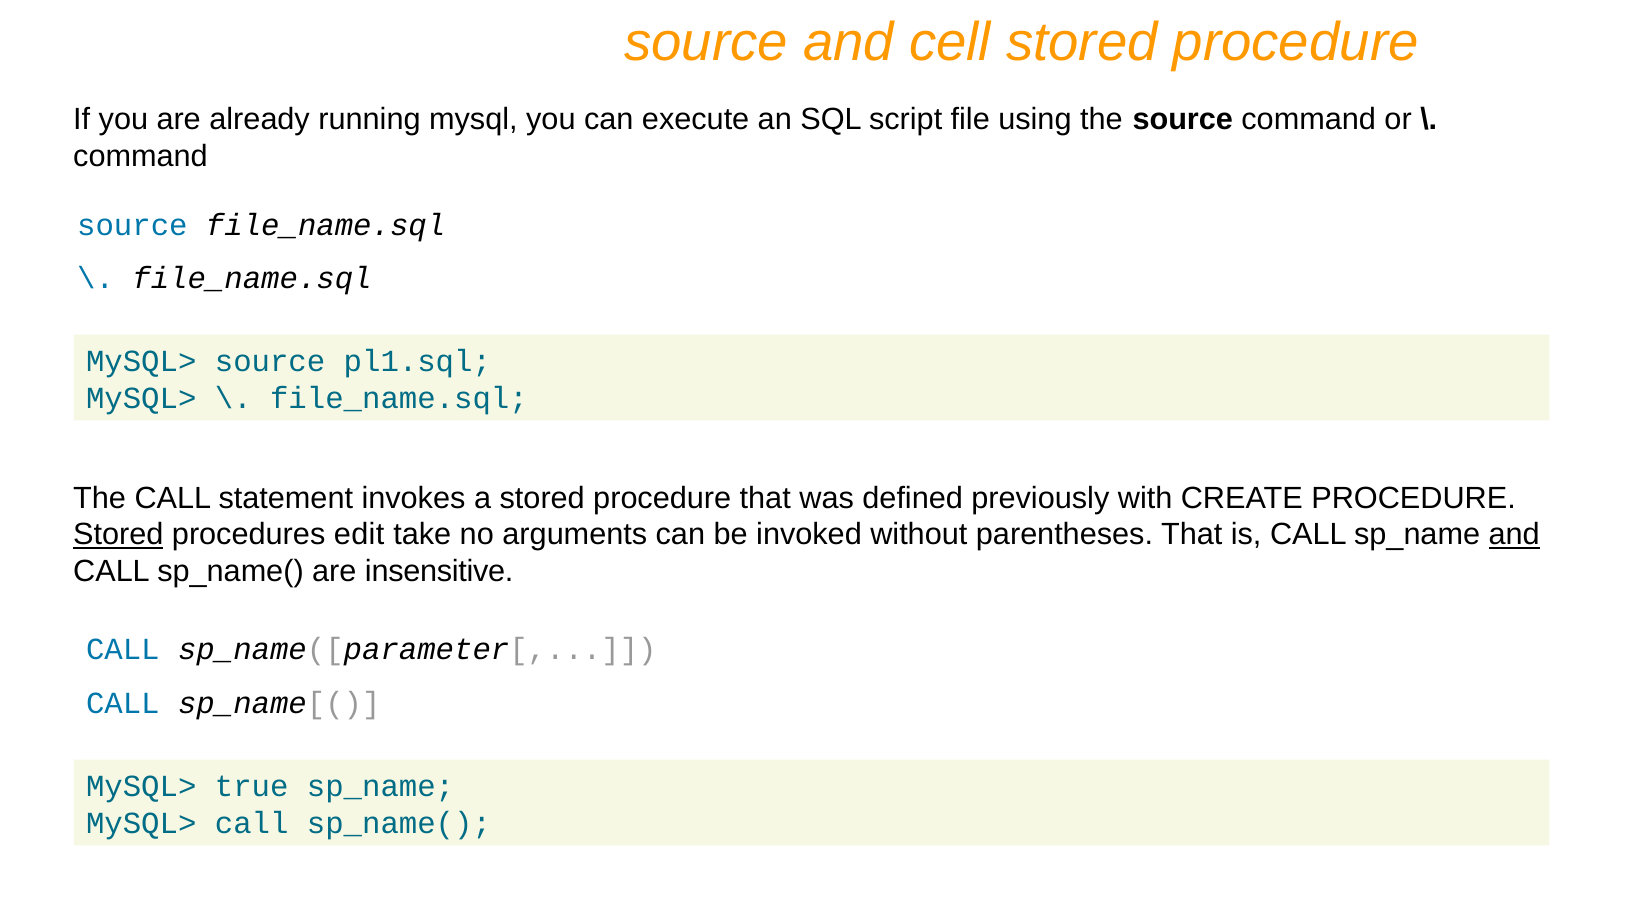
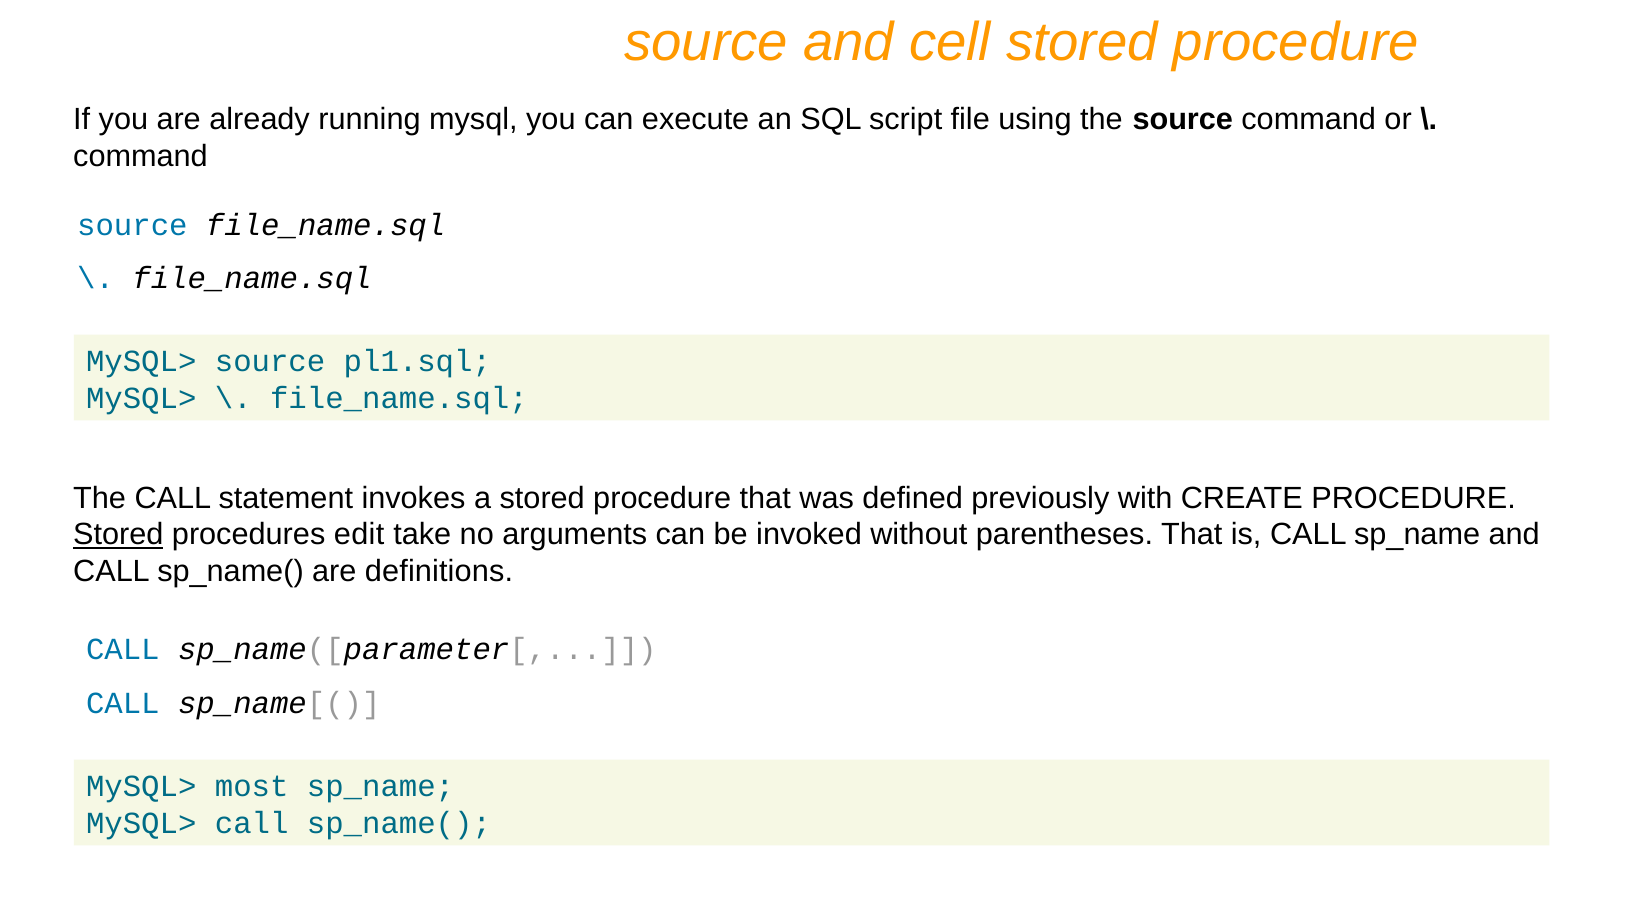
and at (1514, 535) underline: present -> none
insensitive: insensitive -> definitions
true: true -> most
